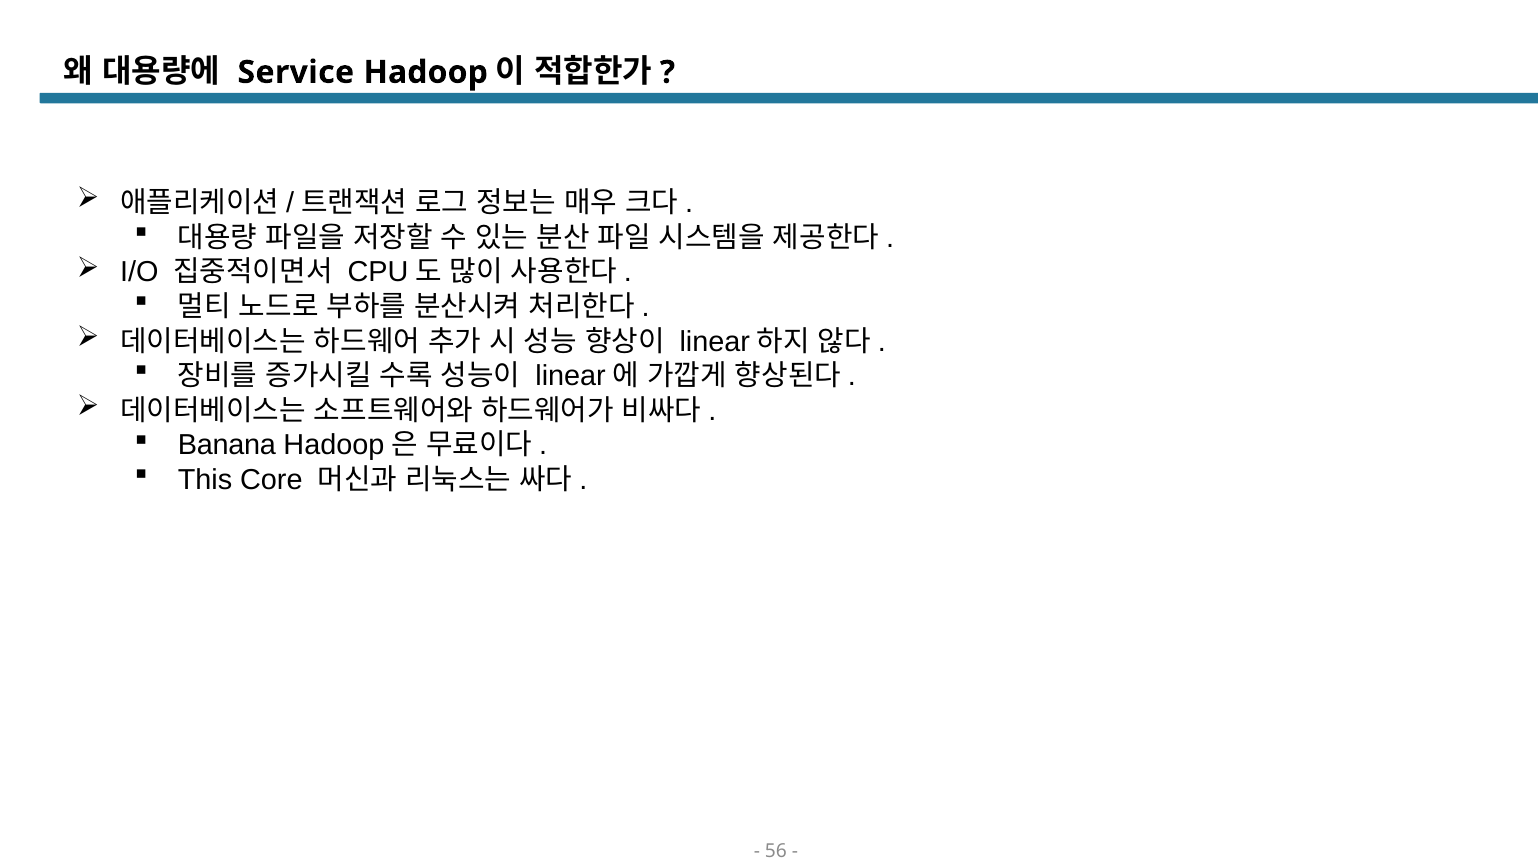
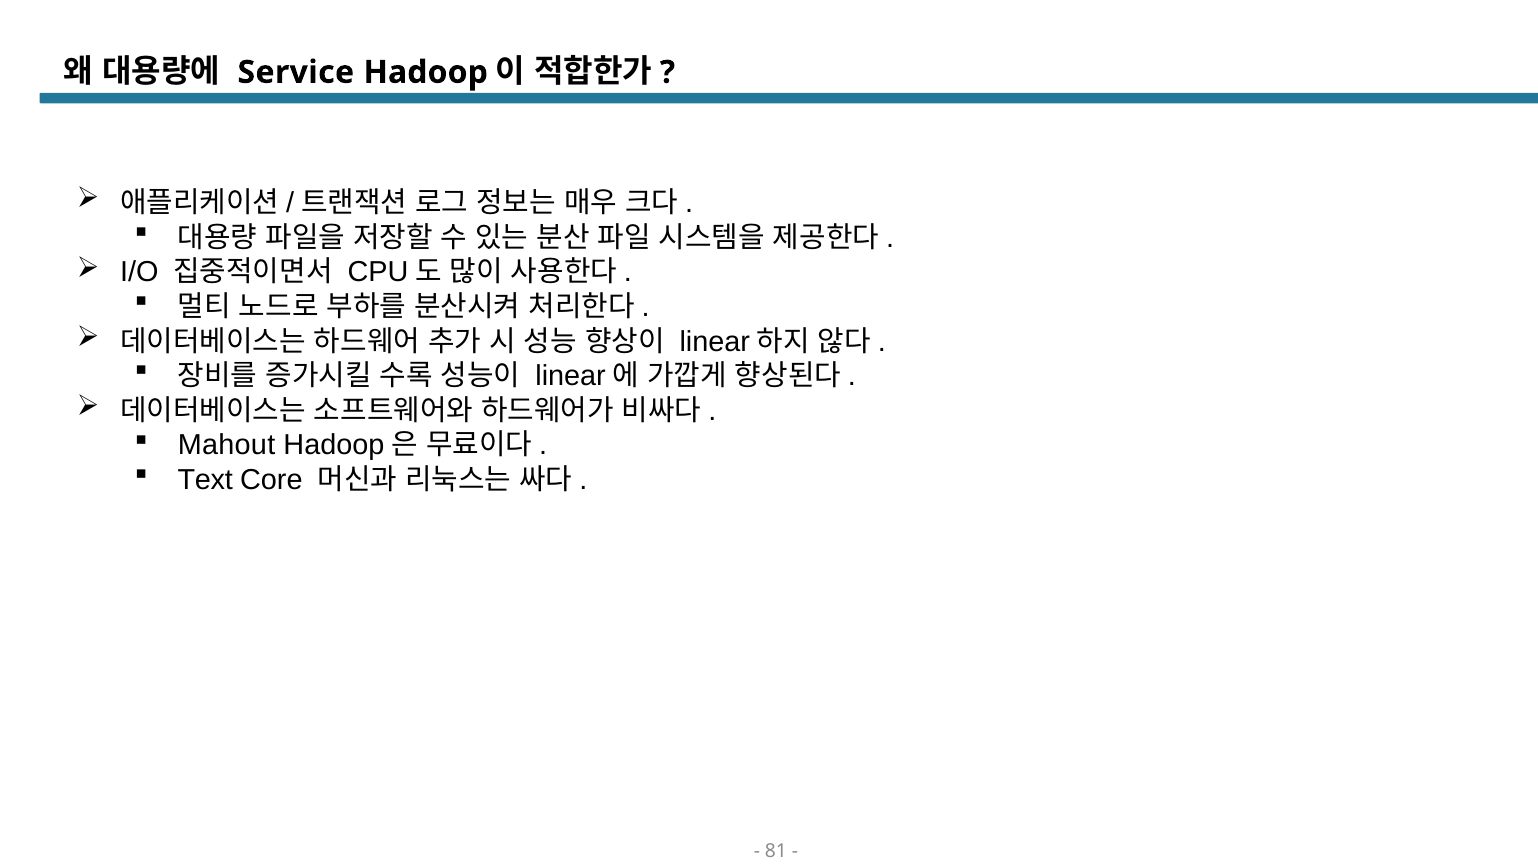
Banana: Banana -> Mahout
This: This -> Text
56: 56 -> 81
